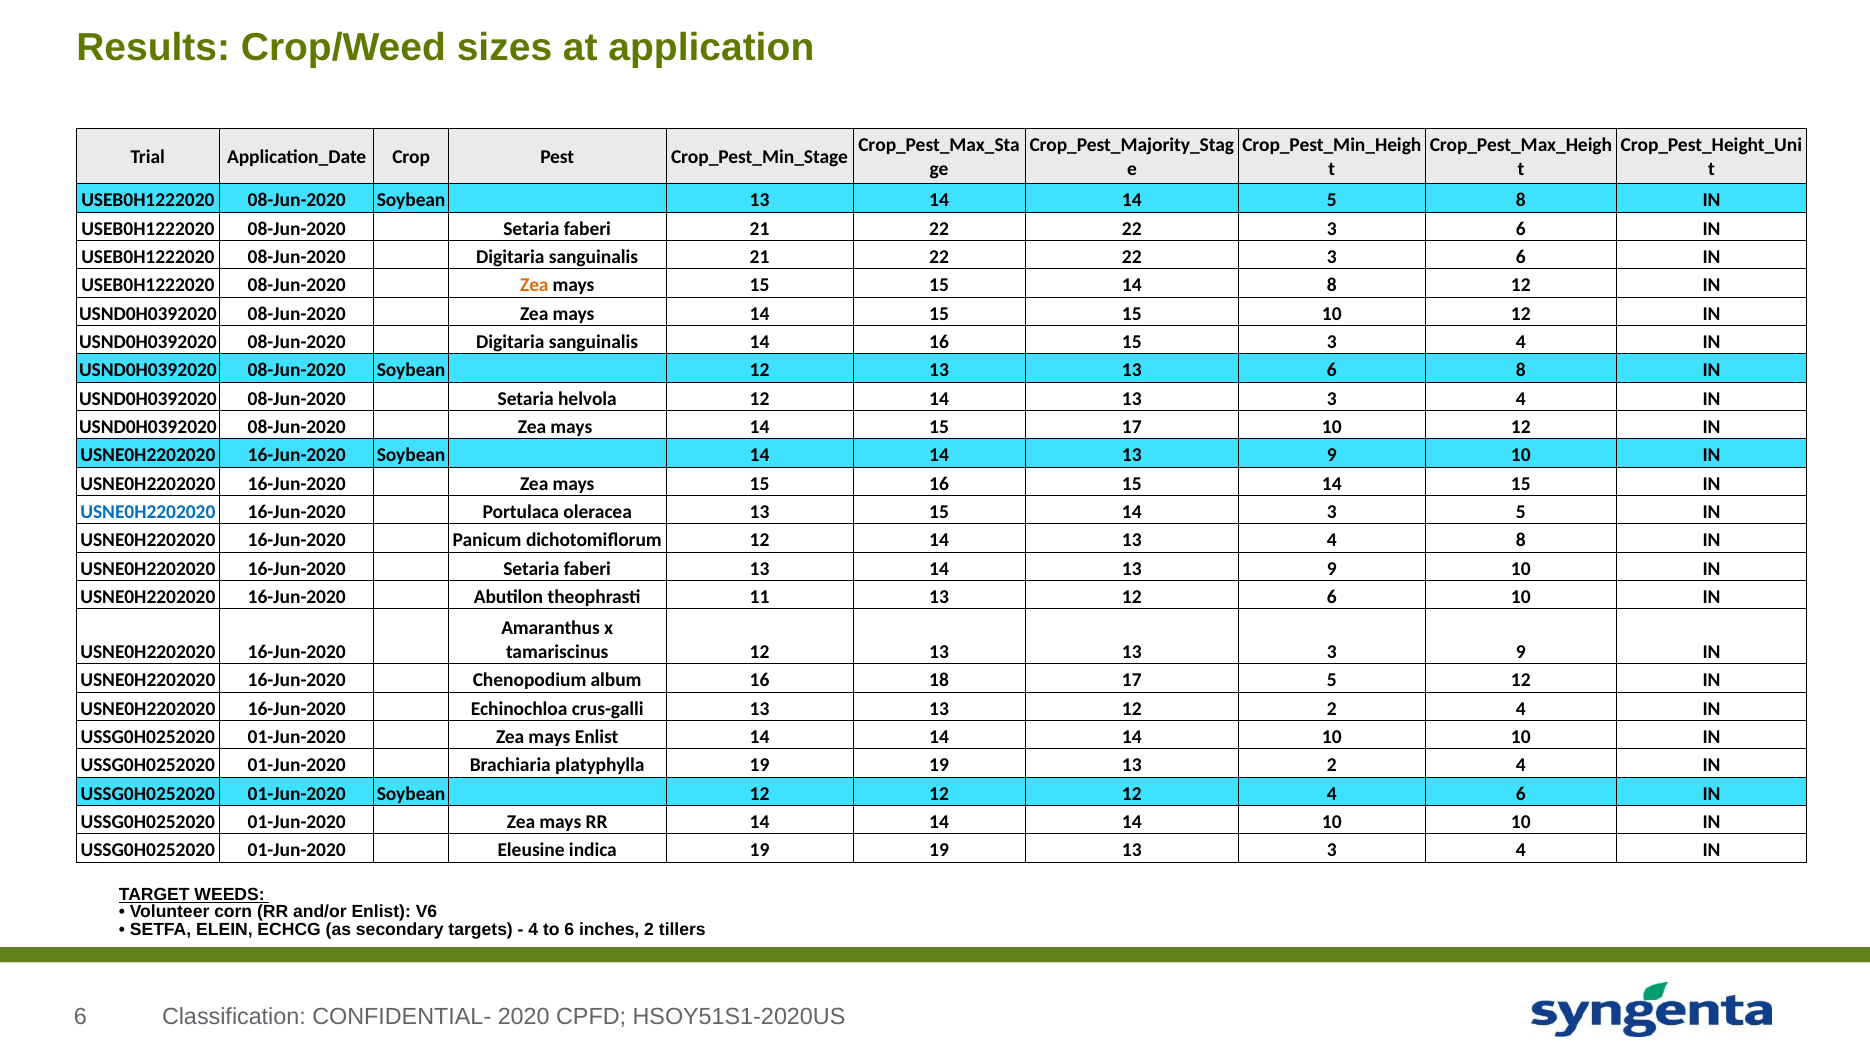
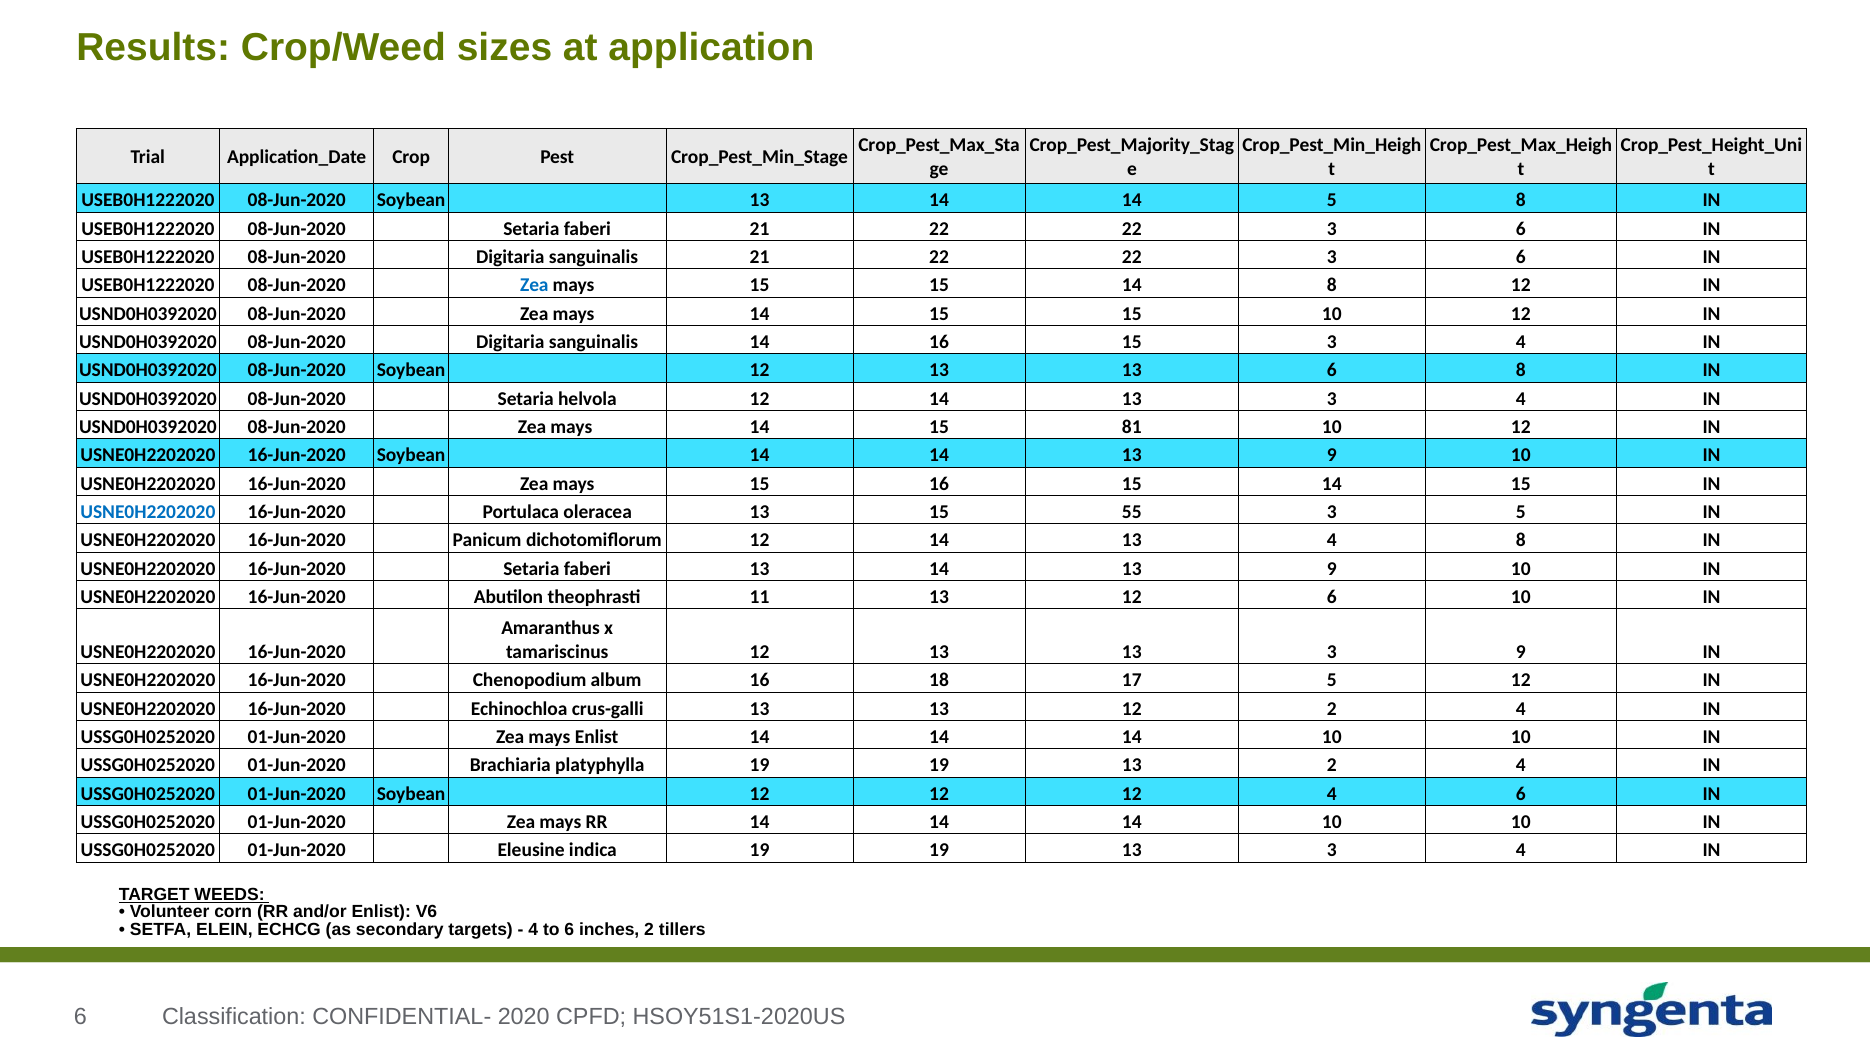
Zea at (534, 285) colour: orange -> blue
15 17: 17 -> 81
13 15 14: 14 -> 55
